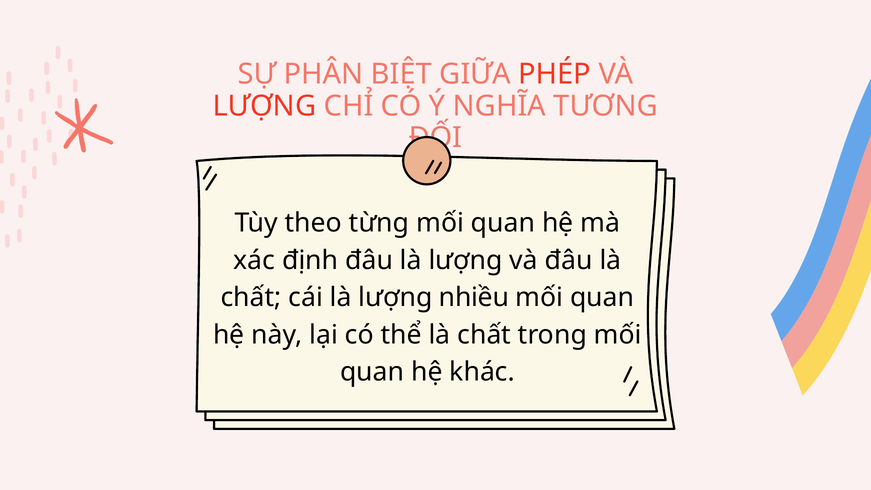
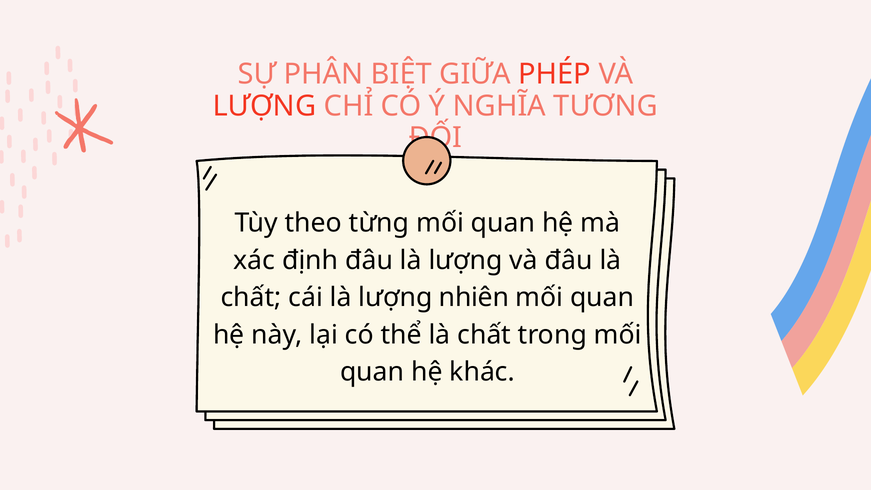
nhiều: nhiều -> nhiên
